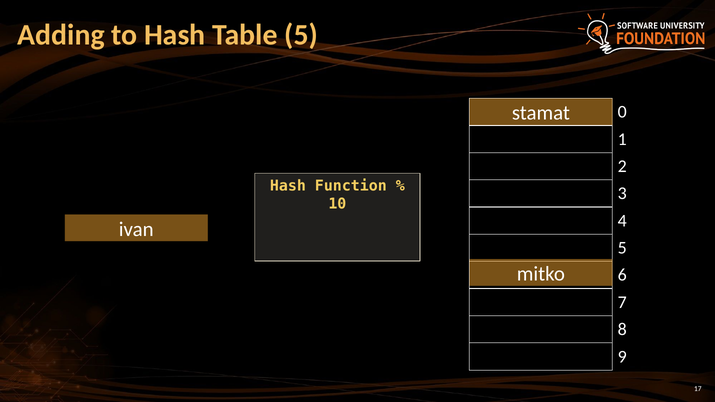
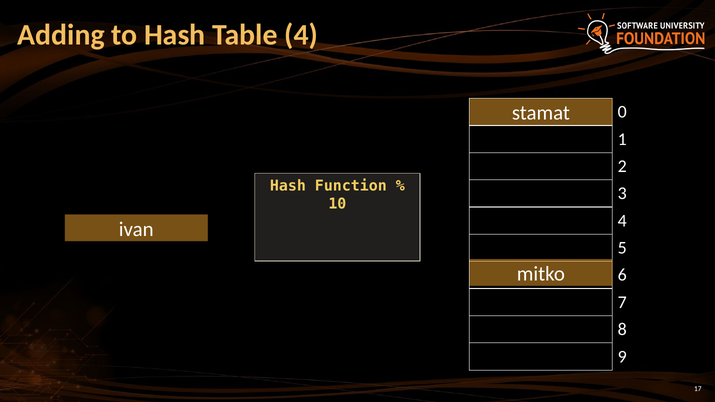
Table 5: 5 -> 4
